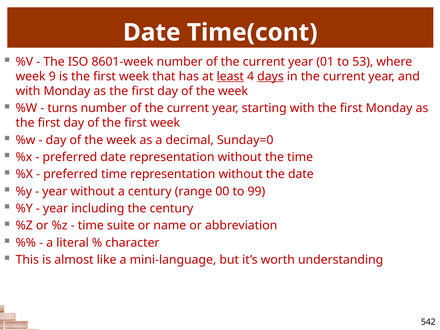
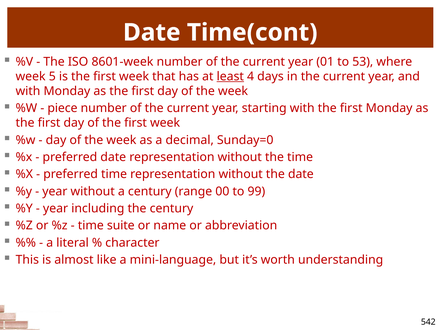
9: 9 -> 5
days underline: present -> none
turns: turns -> piece
